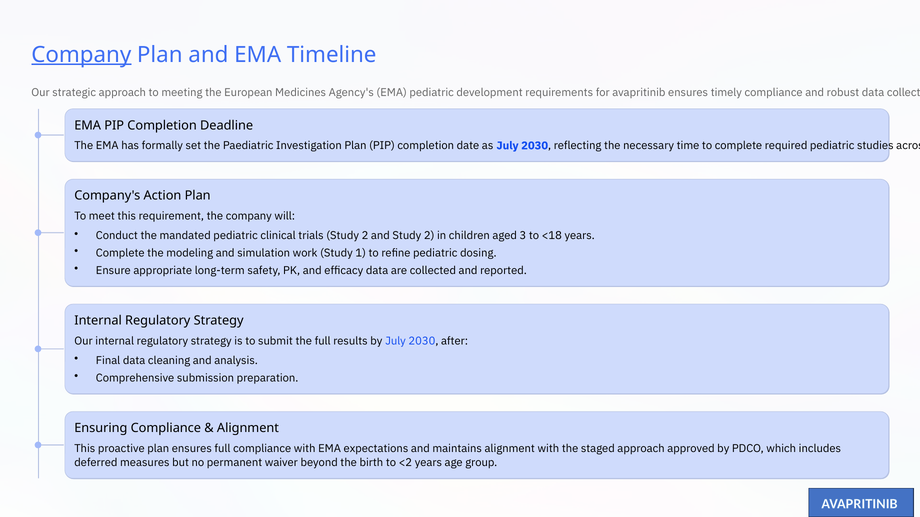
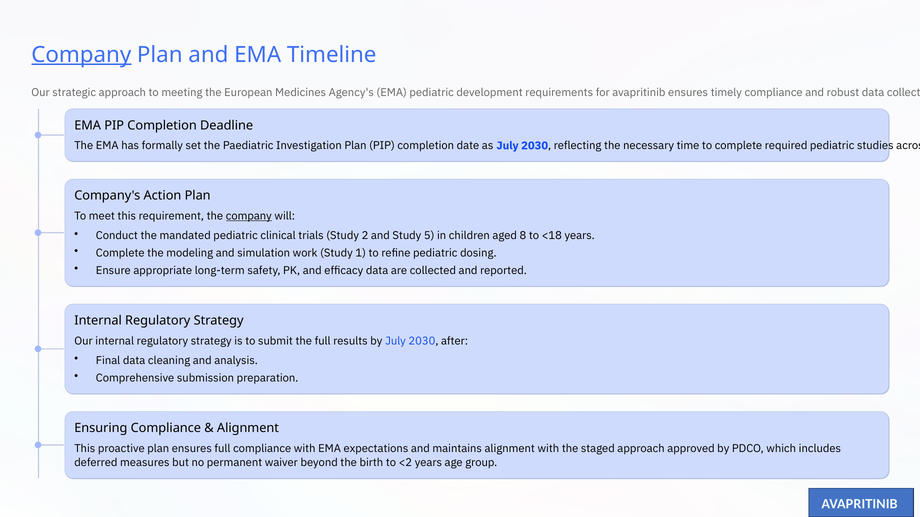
company at (249, 216) underline: none -> present
and Study 2: 2 -> 5
3: 3 -> 8
